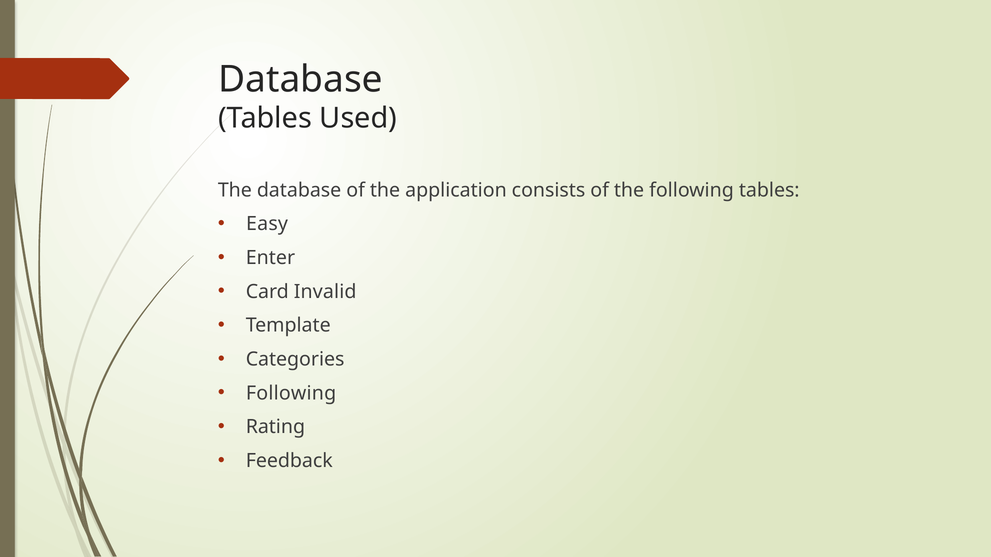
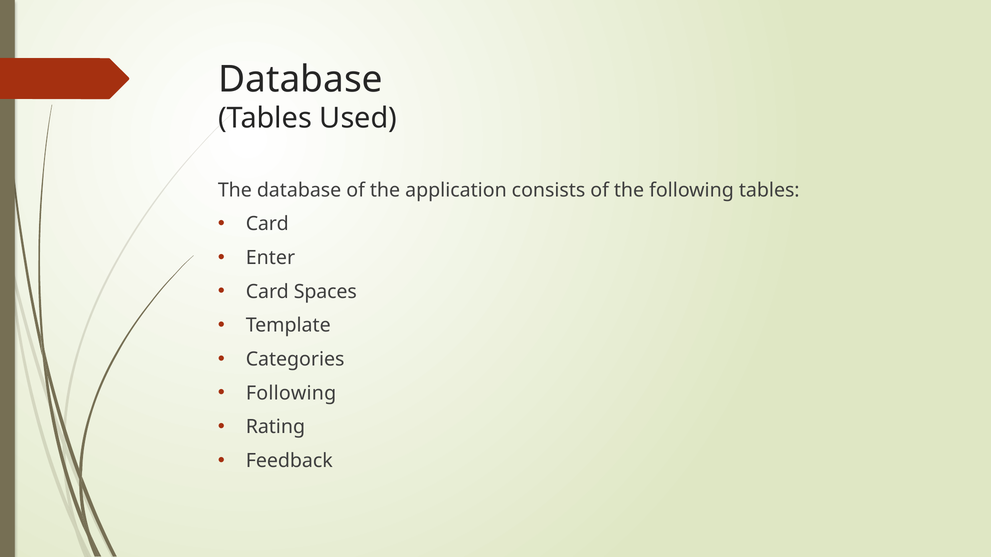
Easy at (267, 224): Easy -> Card
Invalid: Invalid -> Spaces
